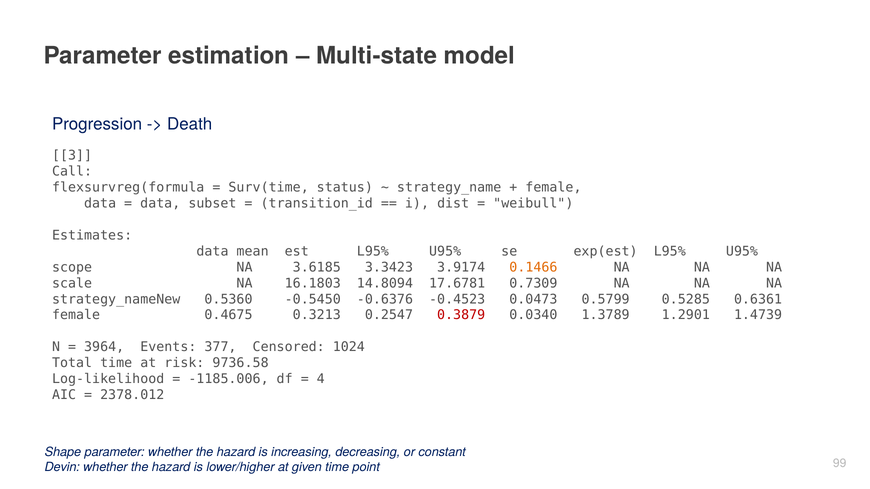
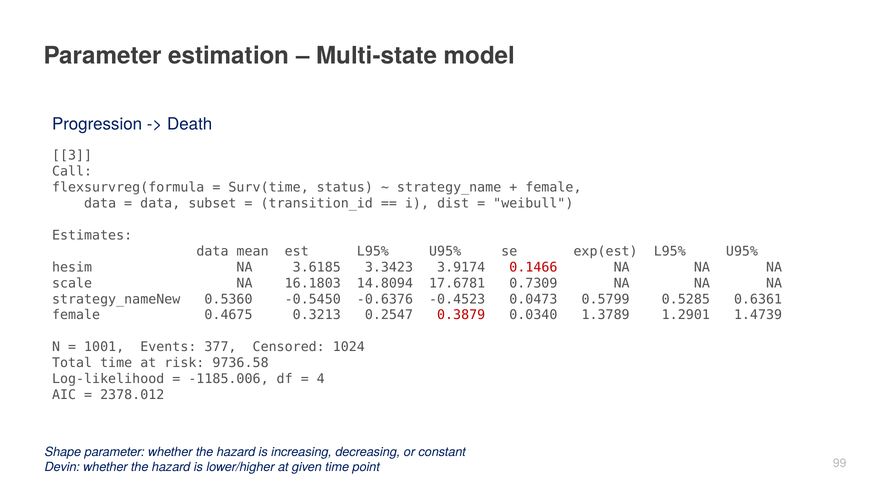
scope: scope -> hesim
0.1466 colour: orange -> red
3964: 3964 -> 1001
